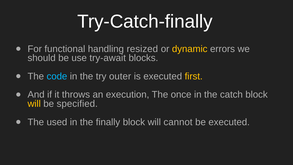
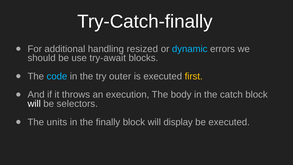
functional: functional -> additional
dynamic colour: yellow -> light blue
once: once -> body
will at (34, 104) colour: yellow -> white
specified: specified -> selectors
used: used -> units
cannot: cannot -> display
